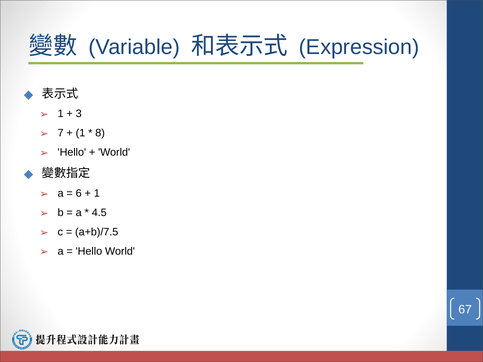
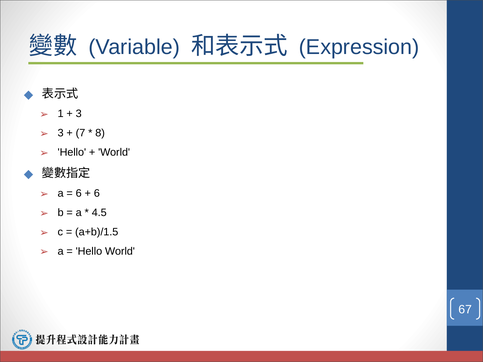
7 at (61, 133): 7 -> 3
1 at (80, 133): 1 -> 7
1 at (97, 193): 1 -> 6
a+b)/7.5: a+b)/7.5 -> a+b)/1.5
